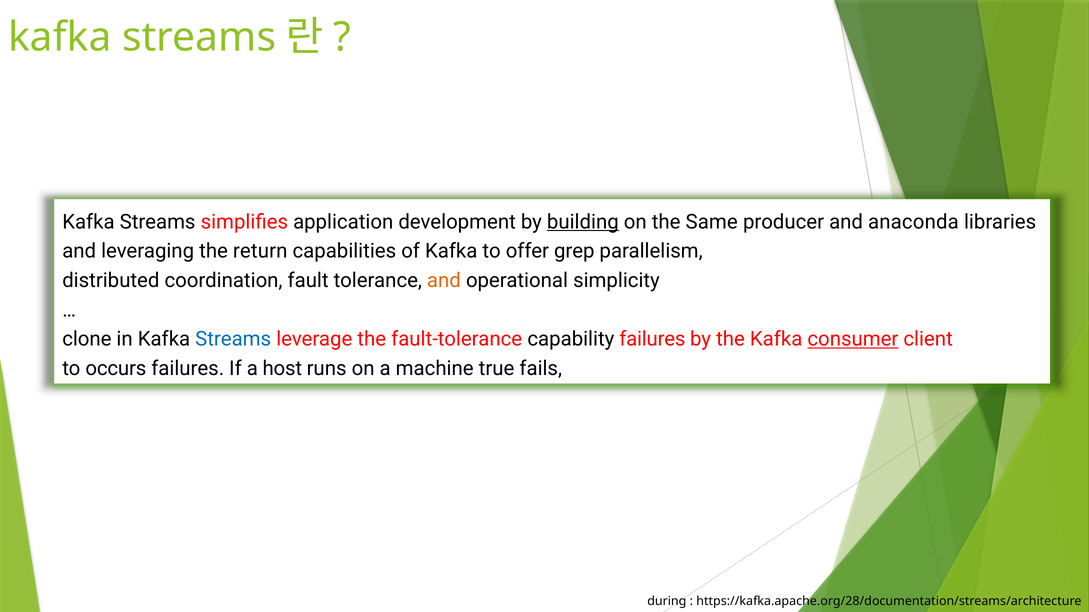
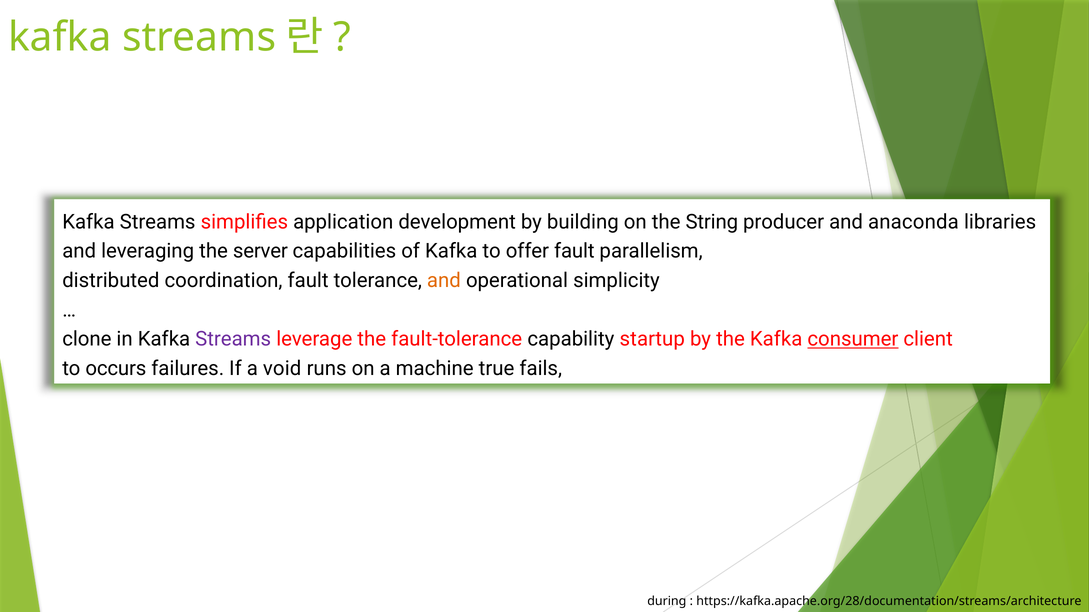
building underline: present -> none
Same: Same -> String
return: return -> server
offer grep: grep -> fault
Streams at (233, 340) colour: blue -> purple
capability failures: failures -> startup
host: host -> void
